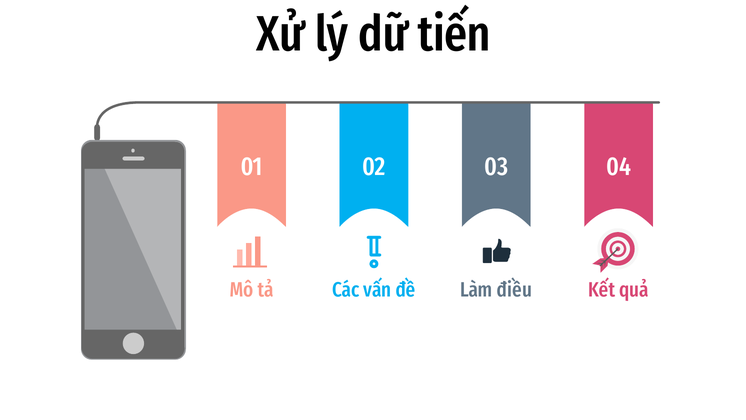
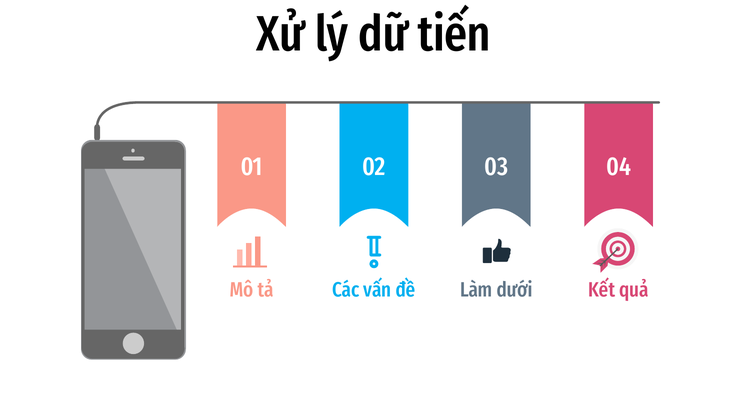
điều: điều -> dưới
